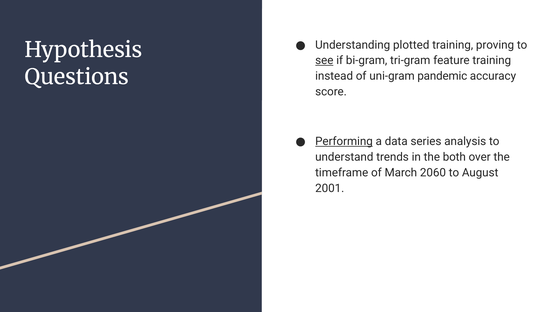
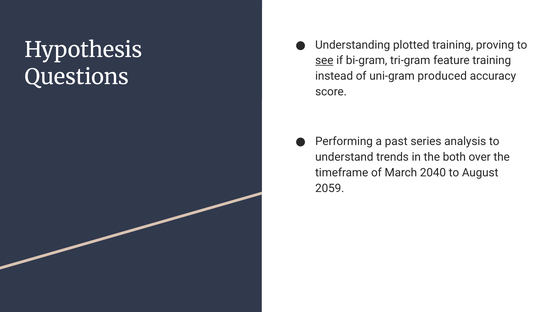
pandemic: pandemic -> produced
Performing underline: present -> none
data: data -> past
2060: 2060 -> 2040
2001: 2001 -> 2059
